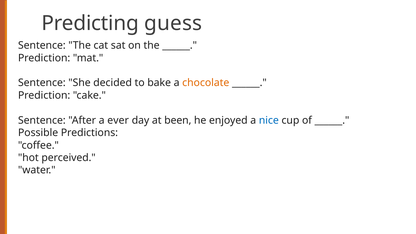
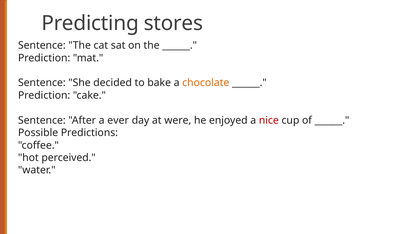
guess: guess -> stores
been: been -> were
nice colour: blue -> red
